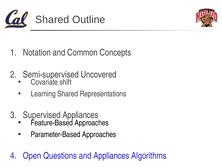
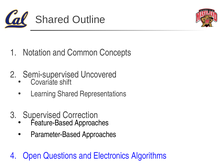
Supervised Appliances: Appliances -> Correction
and Appliances: Appliances -> Electronics
